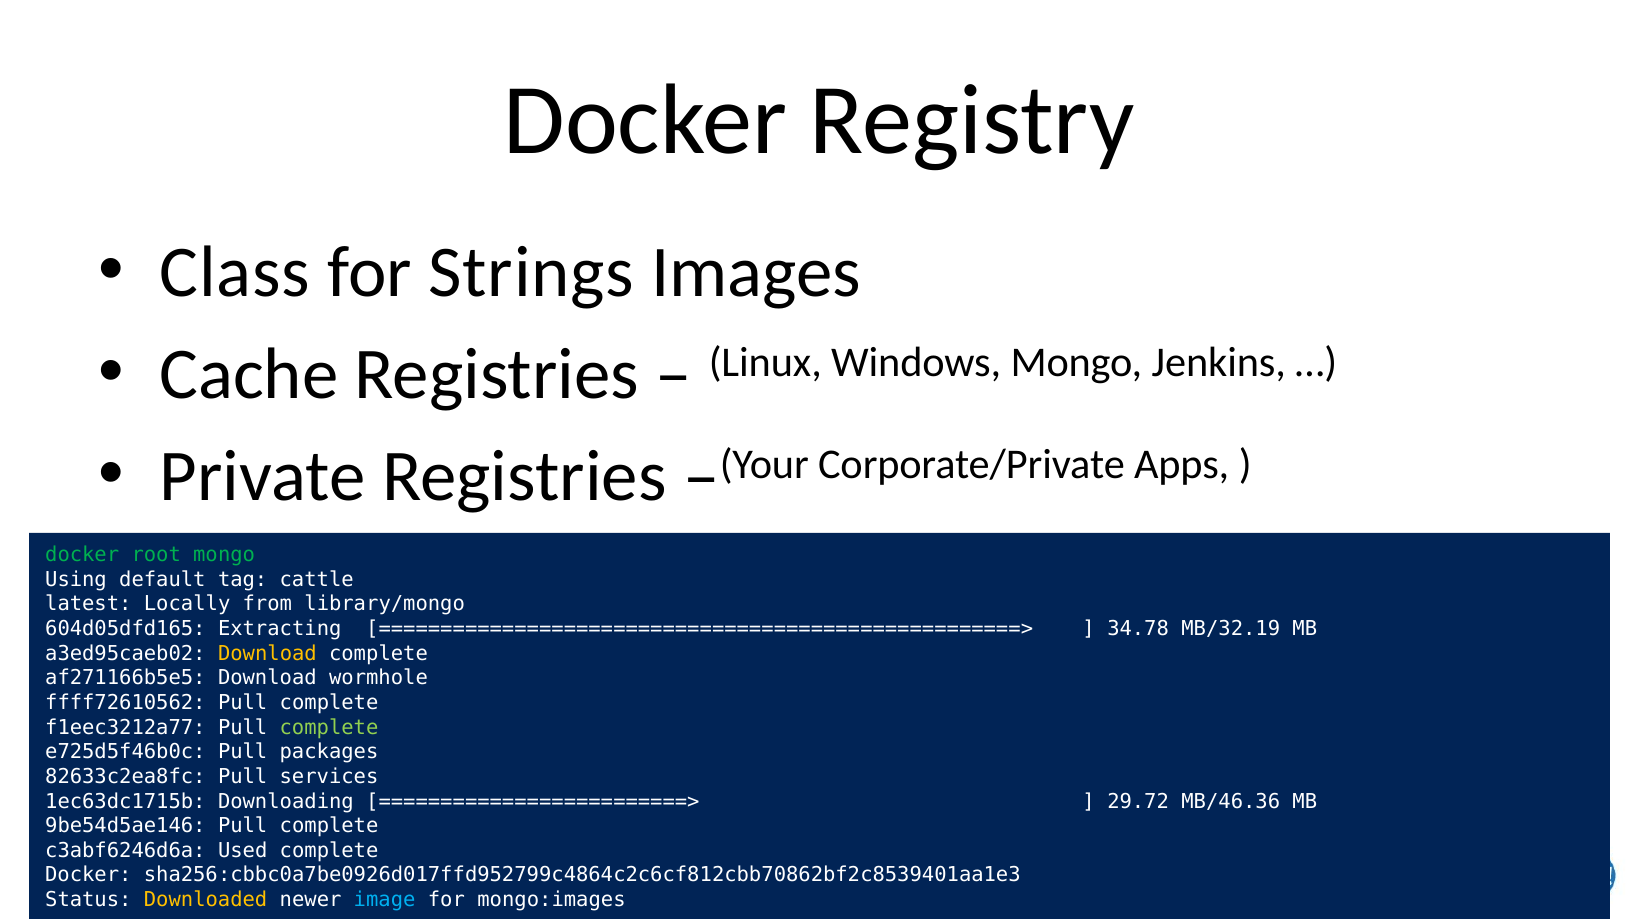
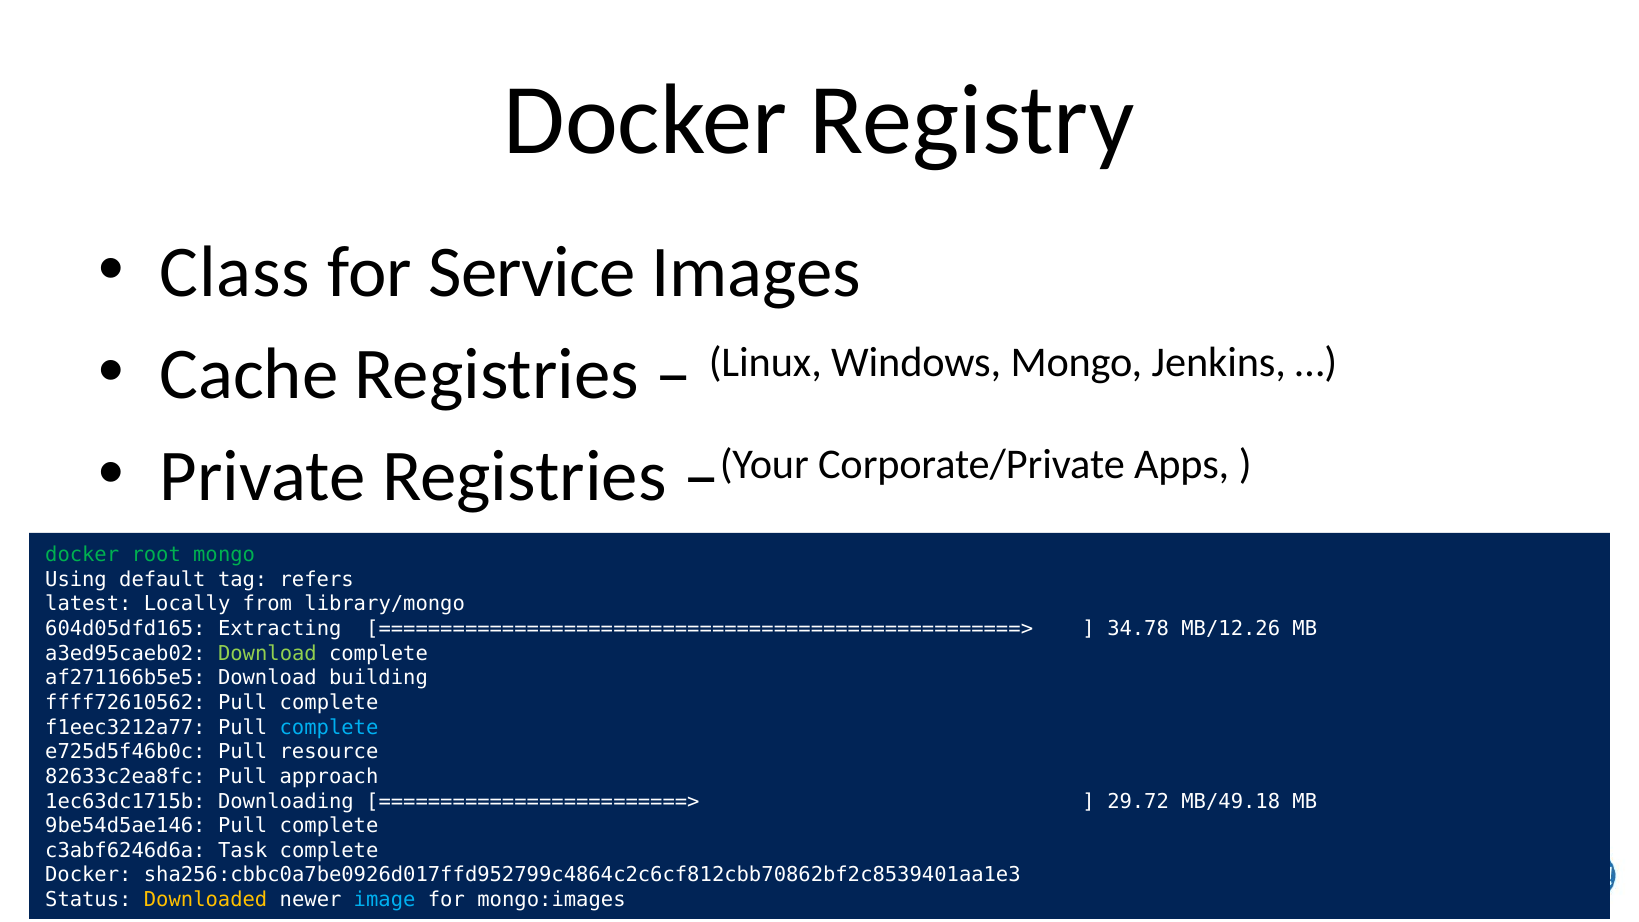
Strings: Strings -> Service
cattle: cattle -> refers
MB/32.19: MB/32.19 -> MB/12.26
Download at (267, 653) colour: yellow -> light green
wormhole: wormhole -> building
complete at (329, 727) colour: light green -> light blue
packages: packages -> resource
services: services -> approach
MB/46.36: MB/46.36 -> MB/49.18
Used: Used -> Task
